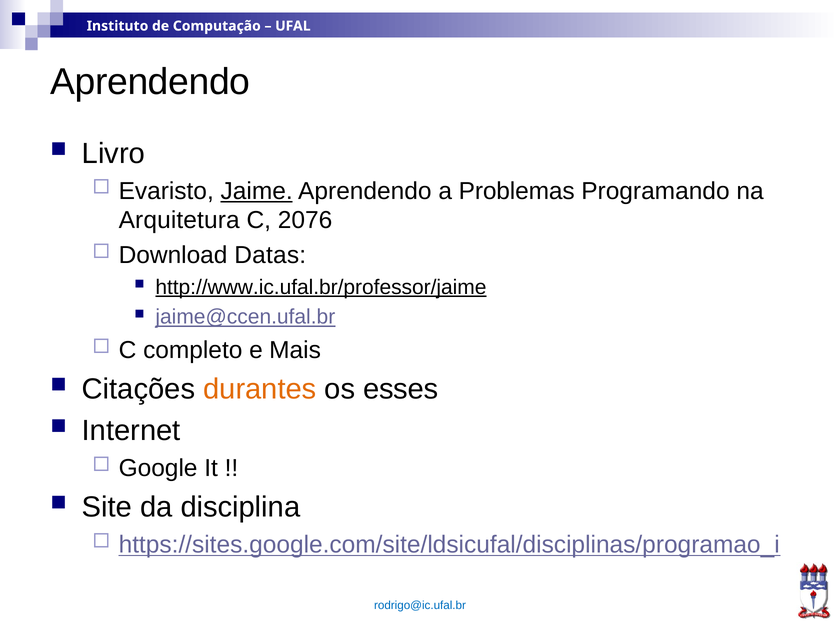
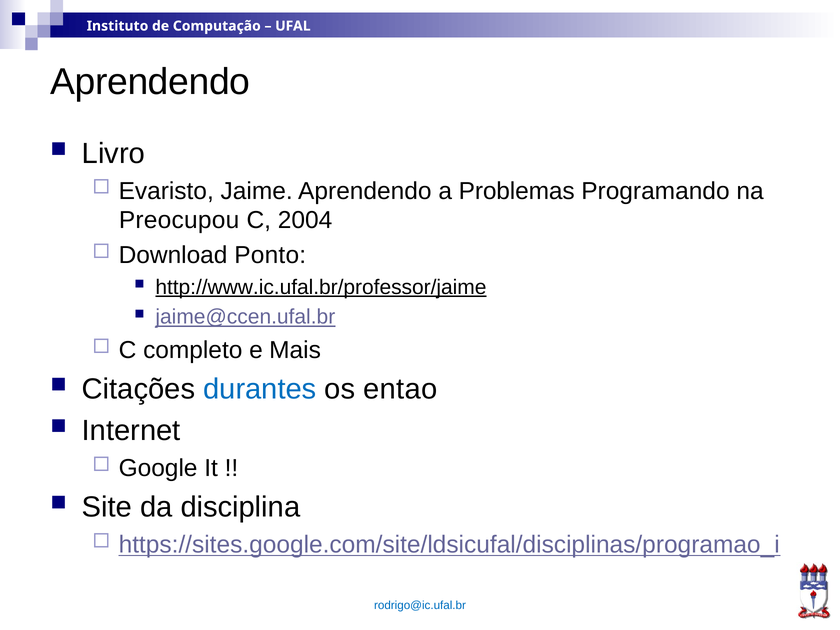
Jaime underline: present -> none
Arquitetura: Arquitetura -> Preocupou
2076: 2076 -> 2004
Datas: Datas -> Ponto
durantes colour: orange -> blue
esses: esses -> entao
